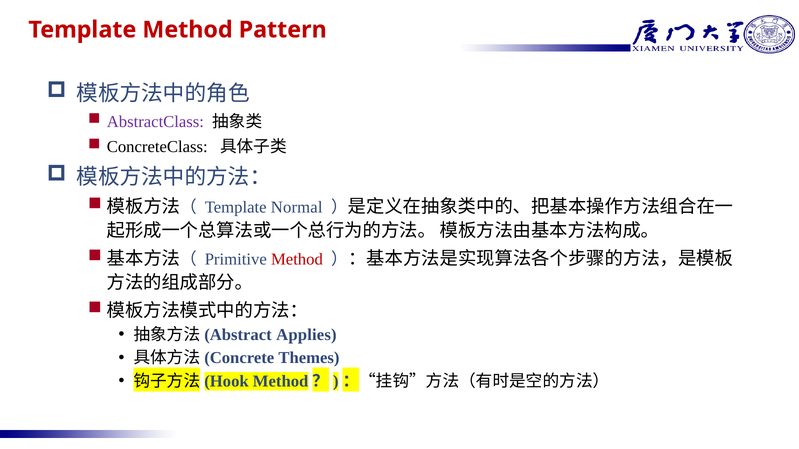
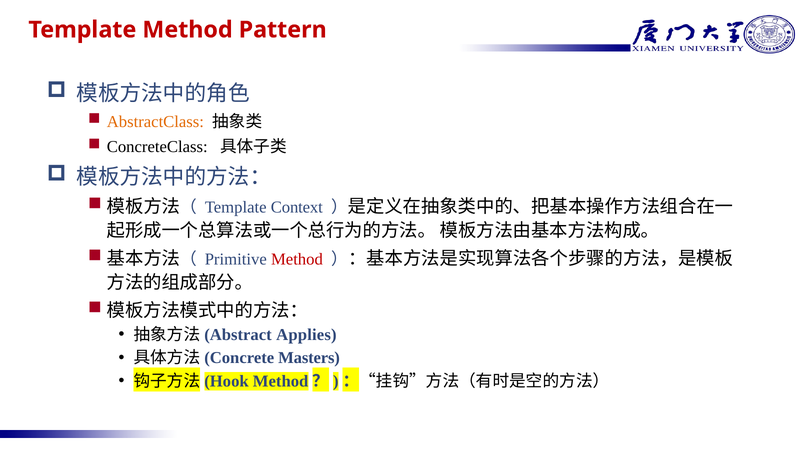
AbstractClass colour: purple -> orange
Normal: Normal -> Context
Themes: Themes -> Masters
